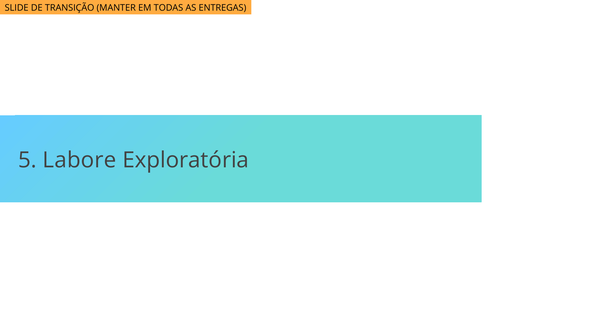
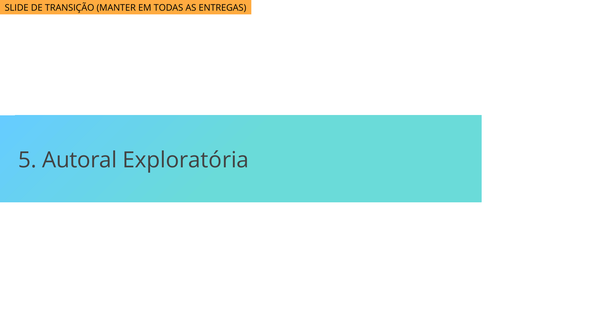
Labore: Labore -> Autoral
